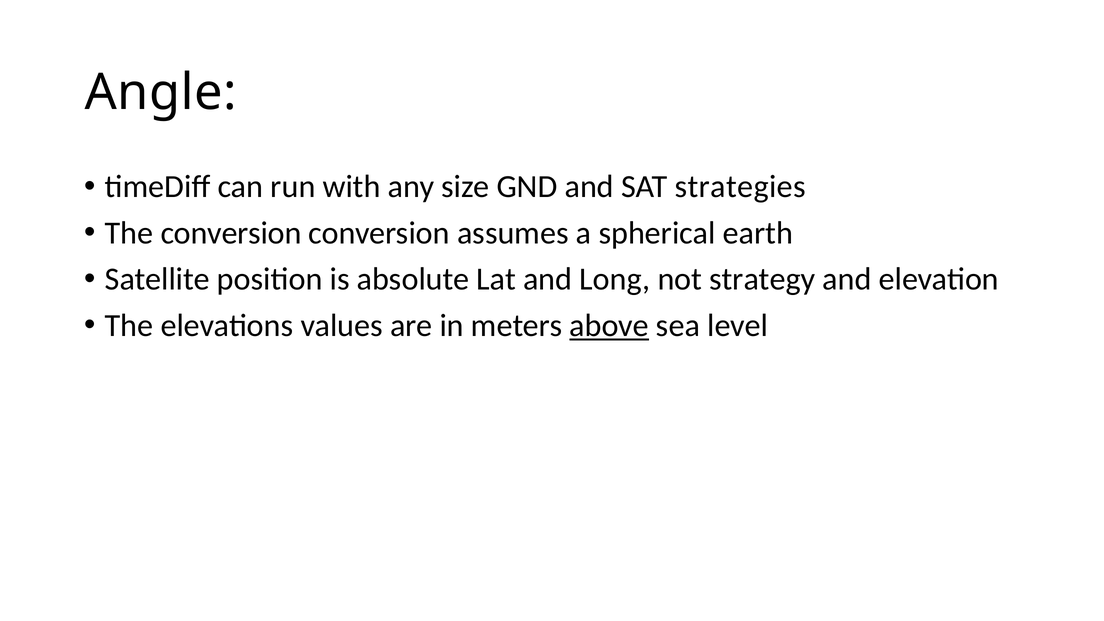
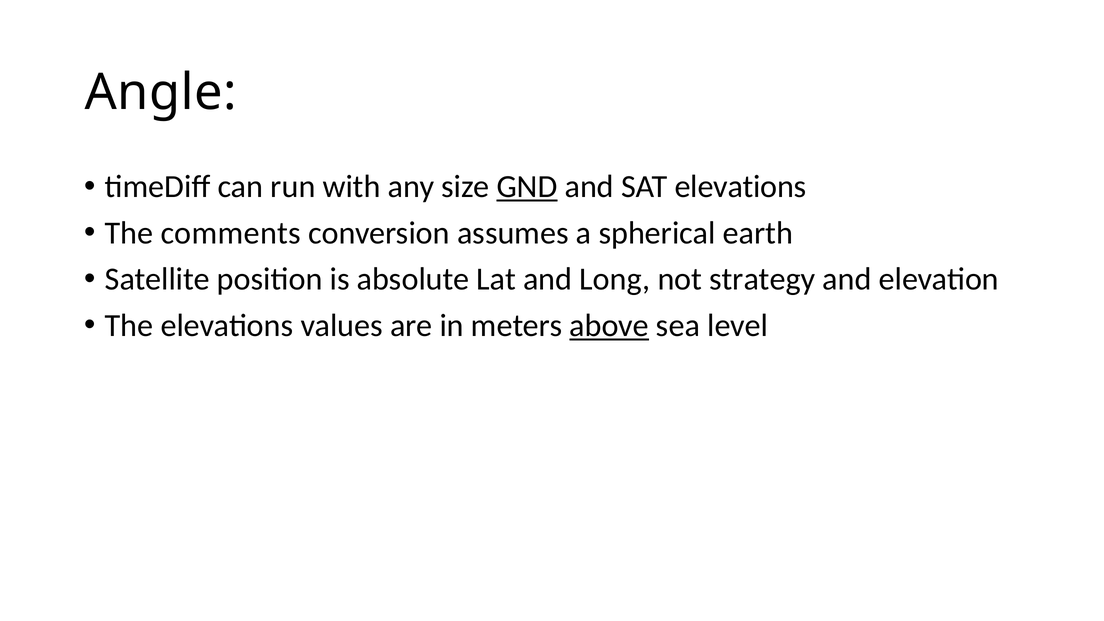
GND underline: none -> present
SAT strategies: strategies -> elevations
The conversion: conversion -> comments
